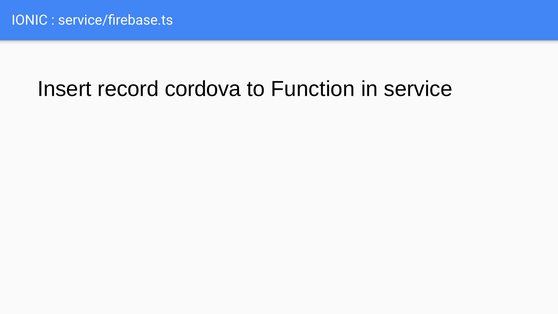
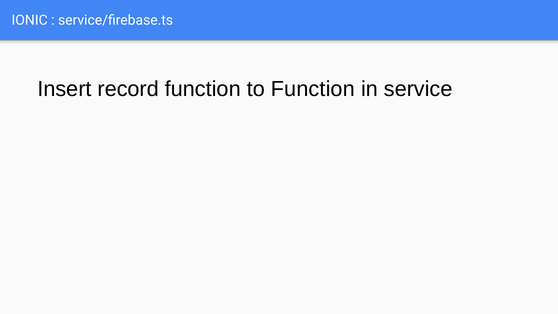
record cordova: cordova -> function
